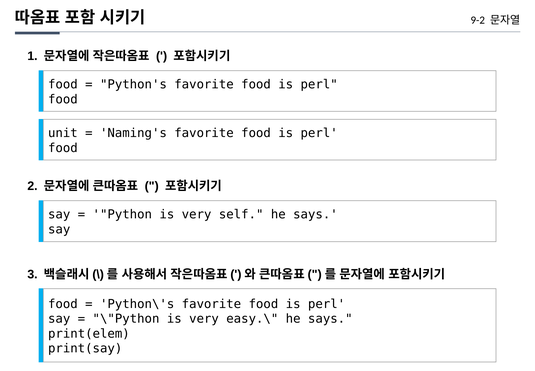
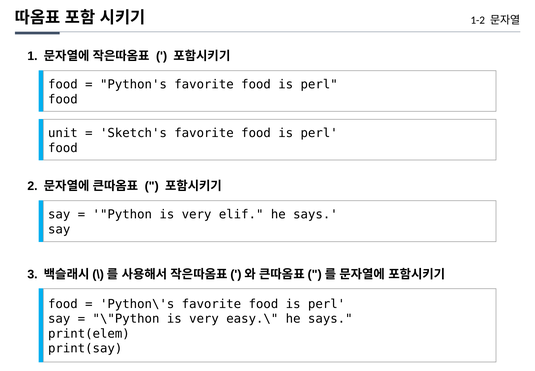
9-2: 9-2 -> 1-2
Naming's: Naming's -> Sketch's
self: self -> elif
